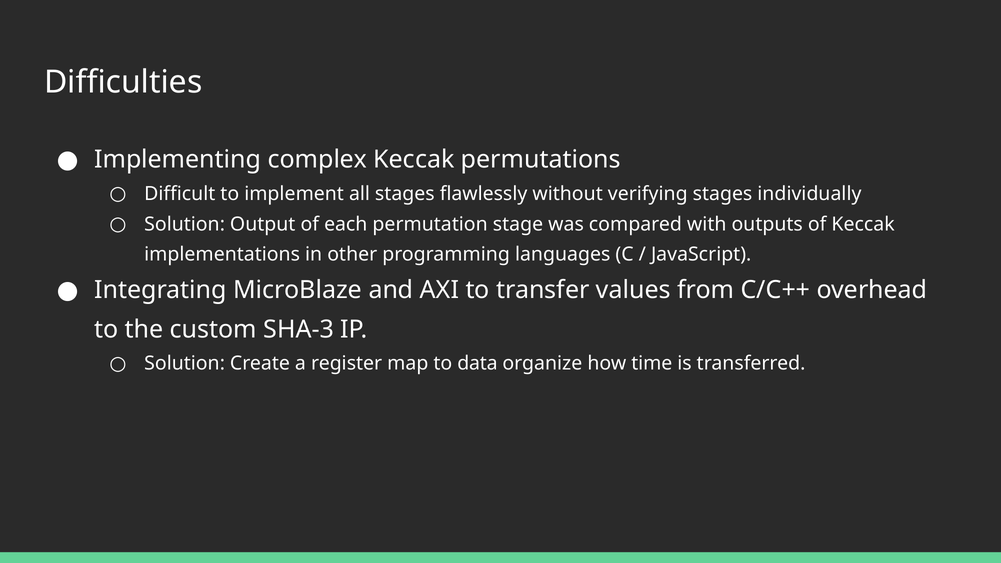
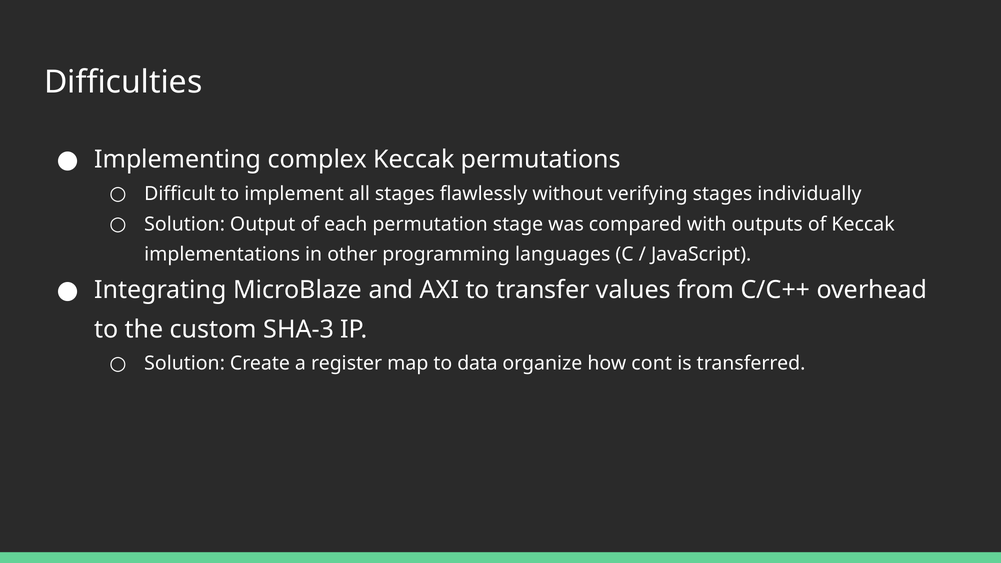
time: time -> cont
